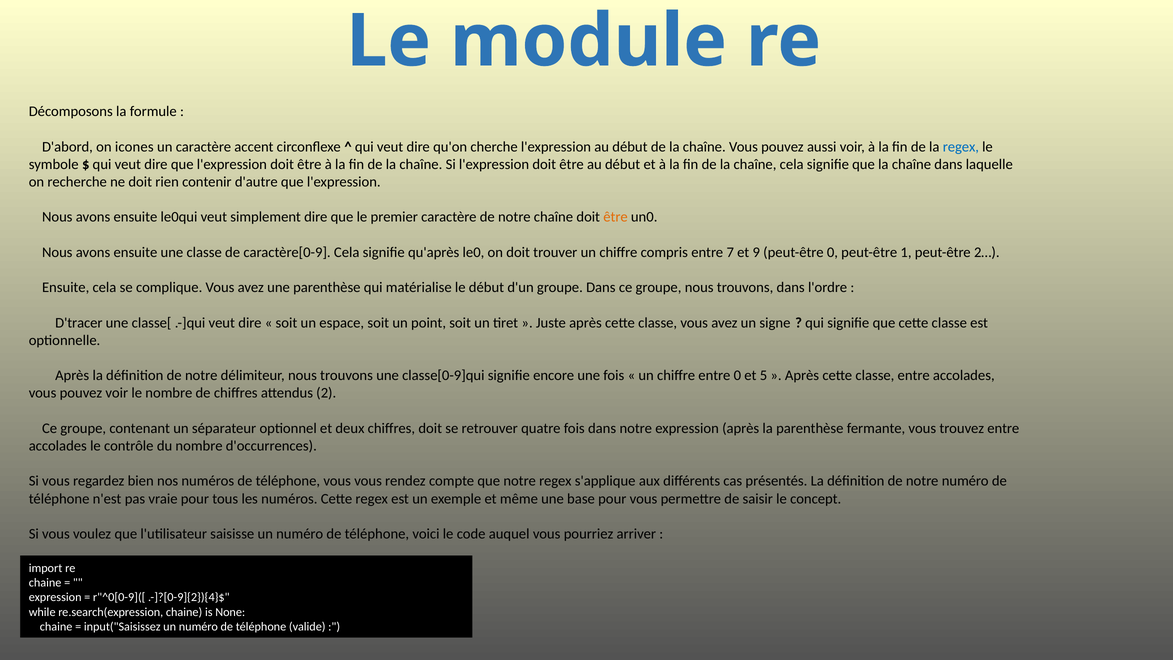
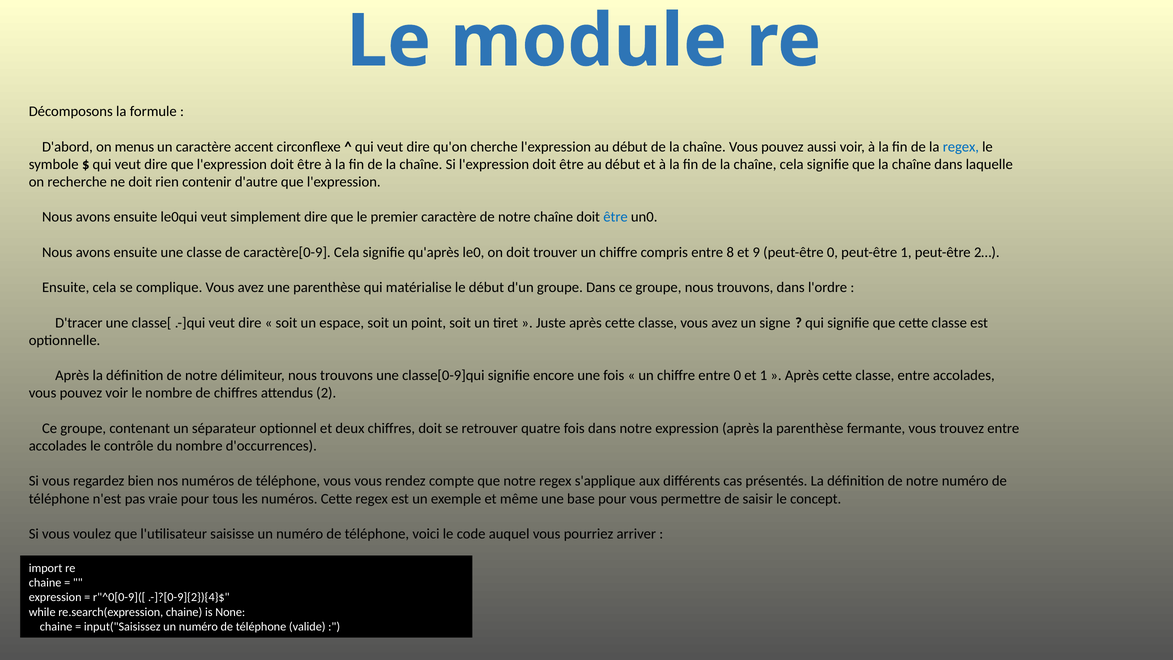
icones: icones -> menus
être at (616, 217) colour: orange -> blue
7: 7 -> 8
et 5: 5 -> 1
